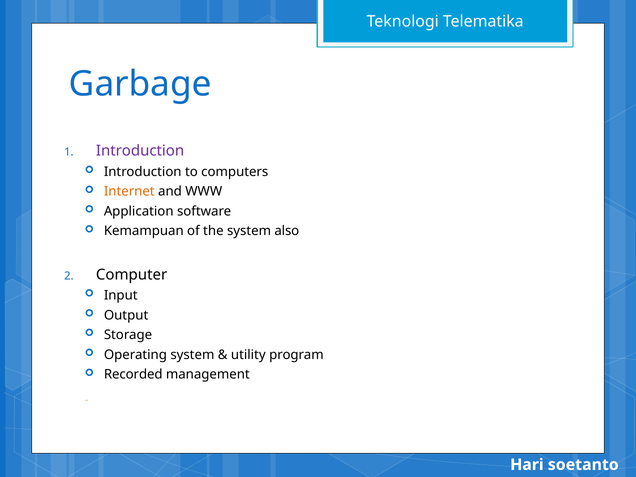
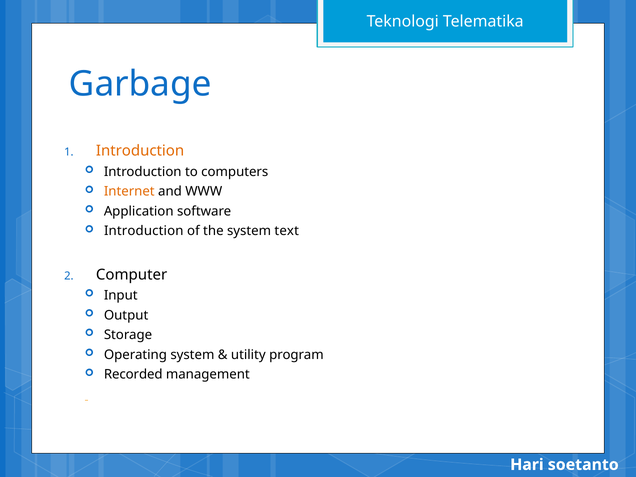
Introduction at (140, 151) colour: purple -> orange
Kemampuan at (144, 231): Kemampuan -> Introduction
also: also -> text
